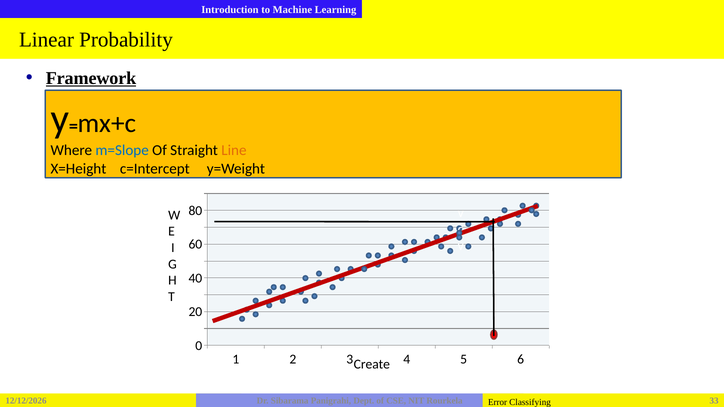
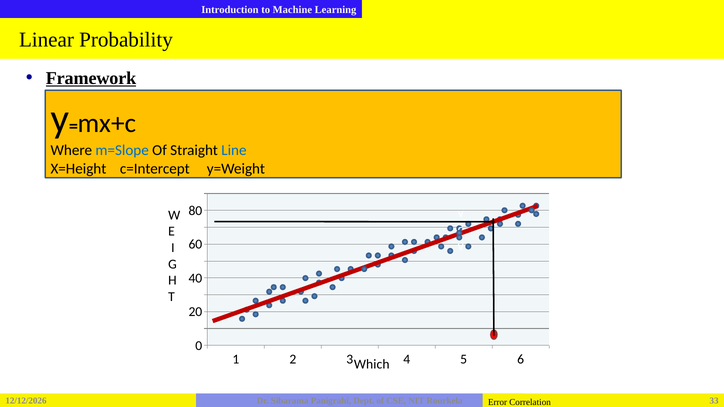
Line at (234, 151) colour: orange -> blue
Create: Create -> Which
Classifying: Classifying -> Correlation
